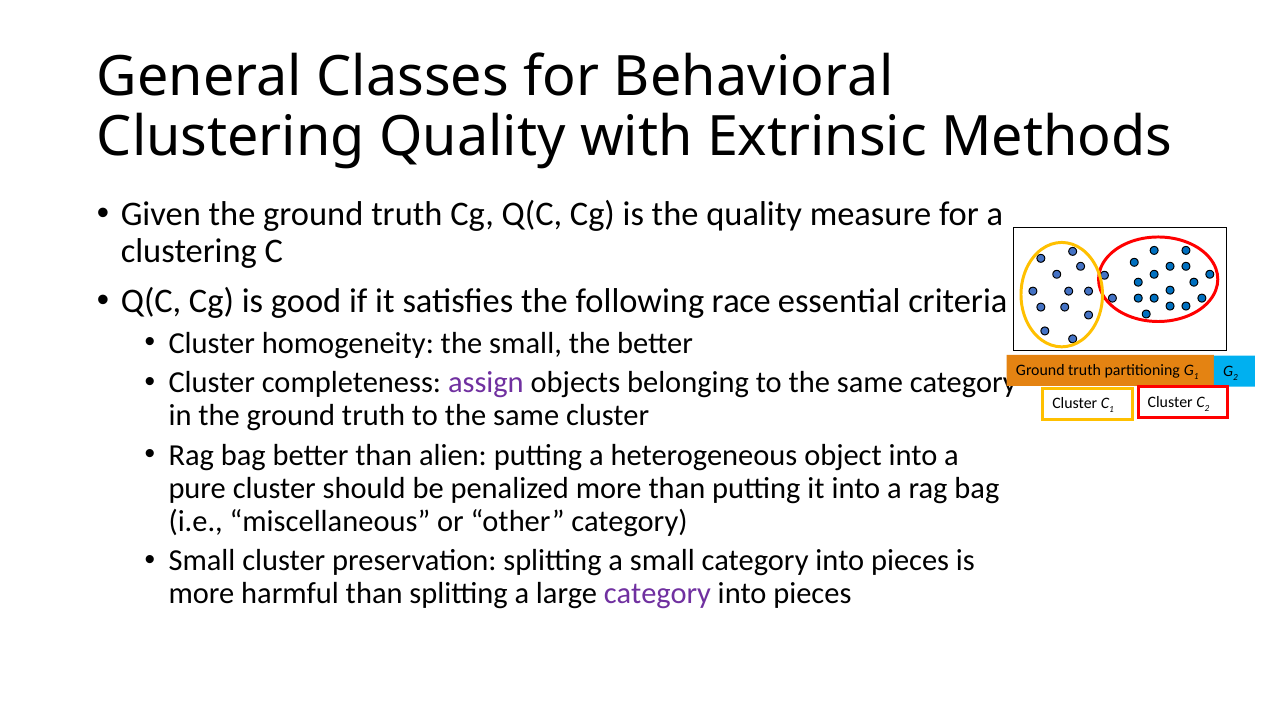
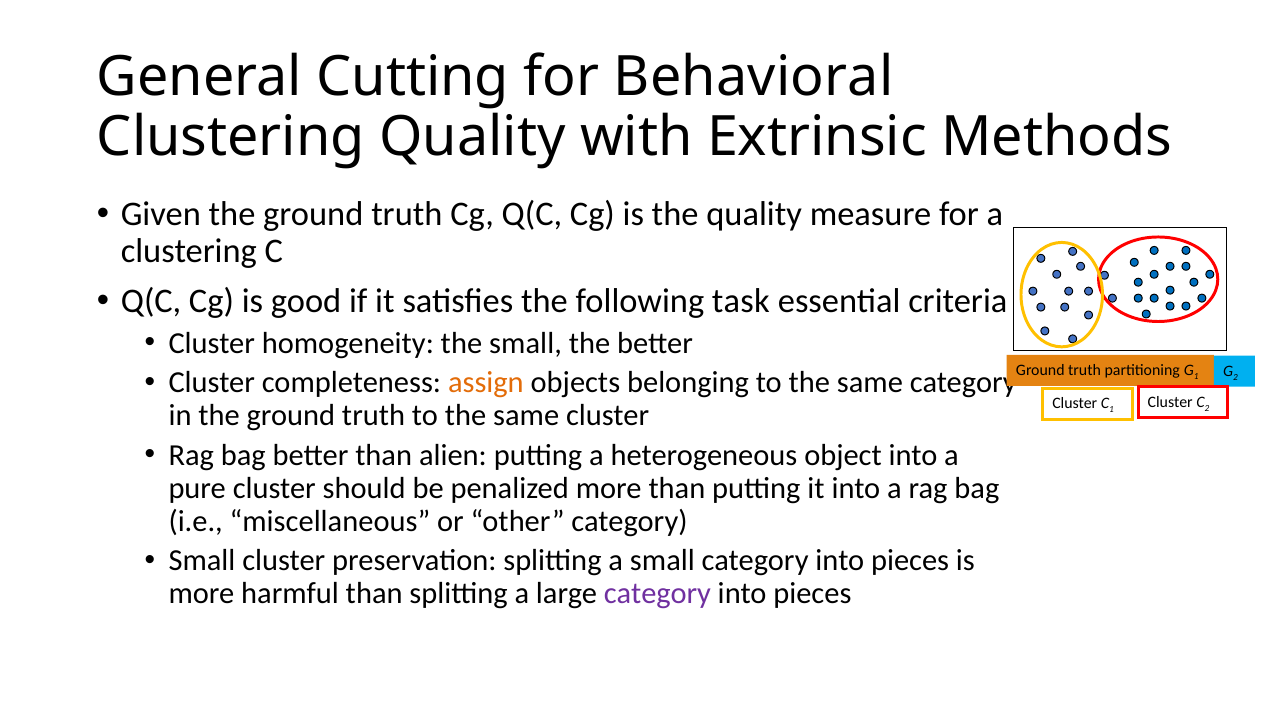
Classes: Classes -> Cutting
race: race -> task
assign colour: purple -> orange
